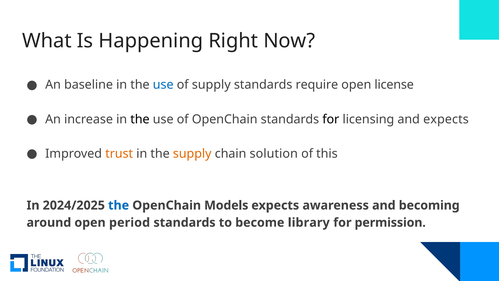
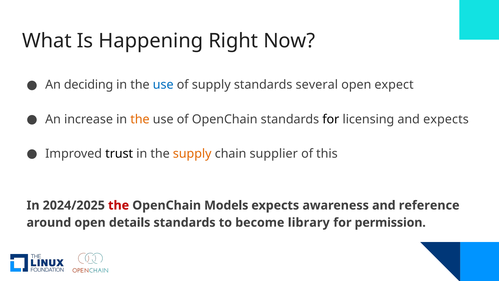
baseline: baseline -> deciding
require: require -> several
license: license -> expect
the at (140, 119) colour: black -> orange
trust colour: orange -> black
solution: solution -> supplier
the at (119, 205) colour: blue -> red
becoming: becoming -> reference
period: period -> details
